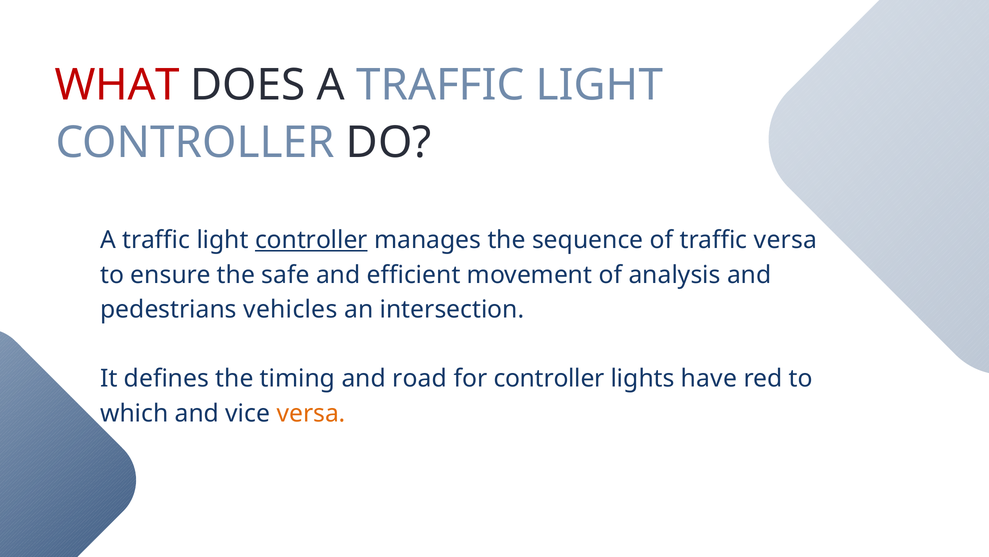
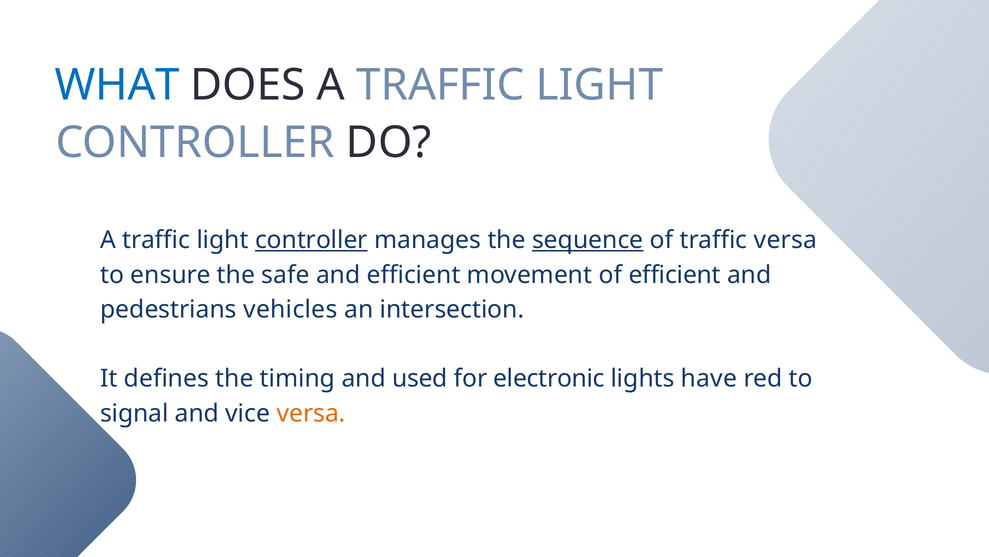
WHAT colour: red -> blue
sequence underline: none -> present
of analysis: analysis -> efficient
road: road -> used
for controller: controller -> electronic
which: which -> signal
